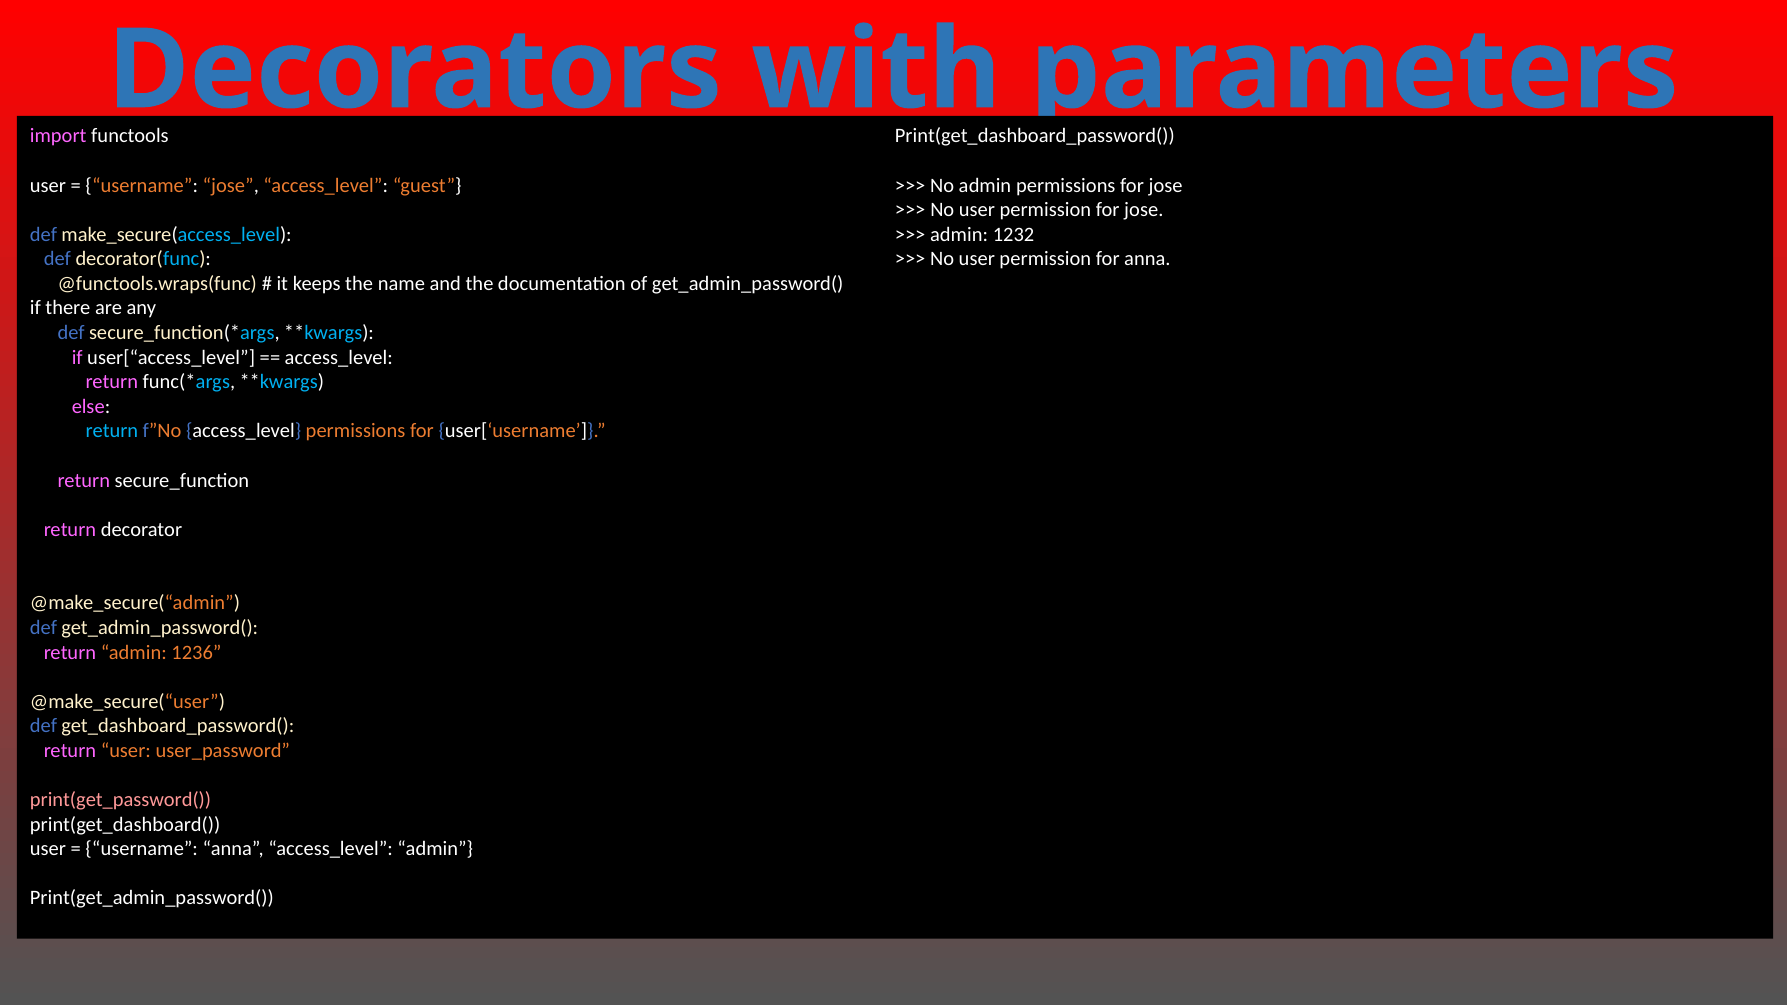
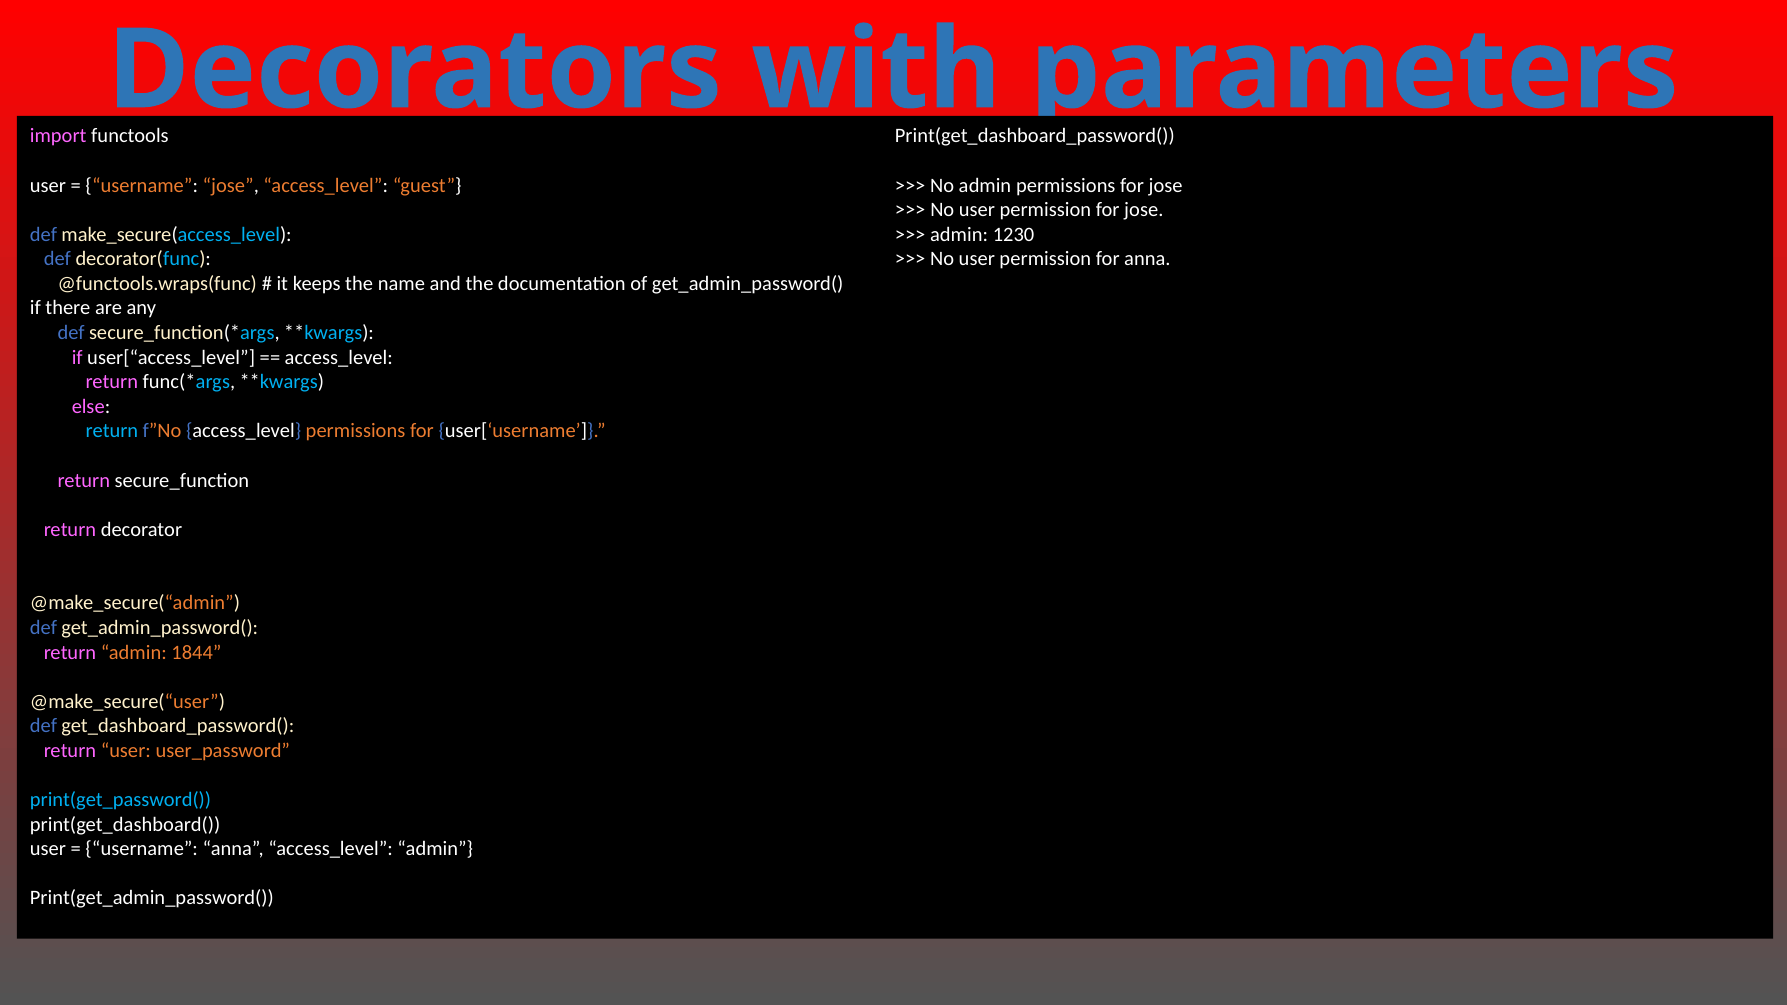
1232: 1232 -> 1230
1236: 1236 -> 1844
print(get_password( colour: pink -> light blue
